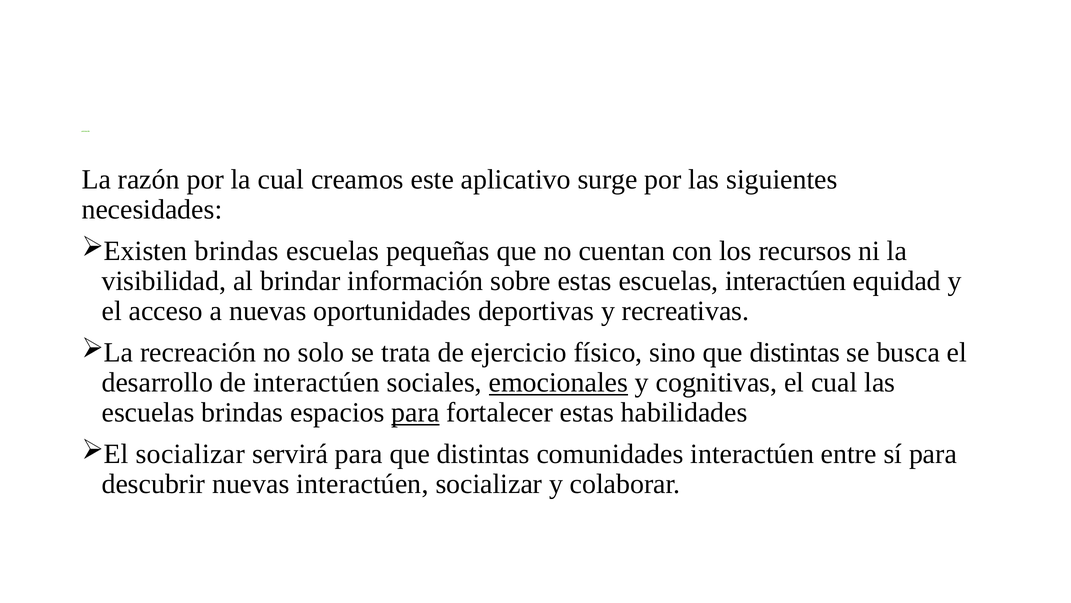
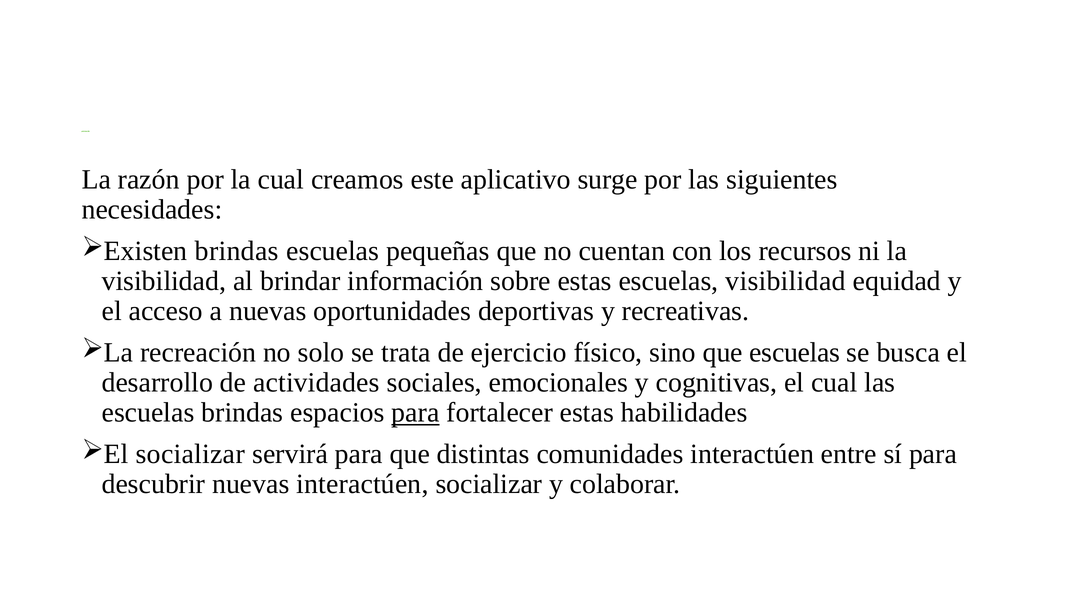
escuelas interactúen: interactúen -> visibilidad
sino que distintas: distintas -> escuelas
de interactúen: interactúen -> actividades
emocionales underline: present -> none
